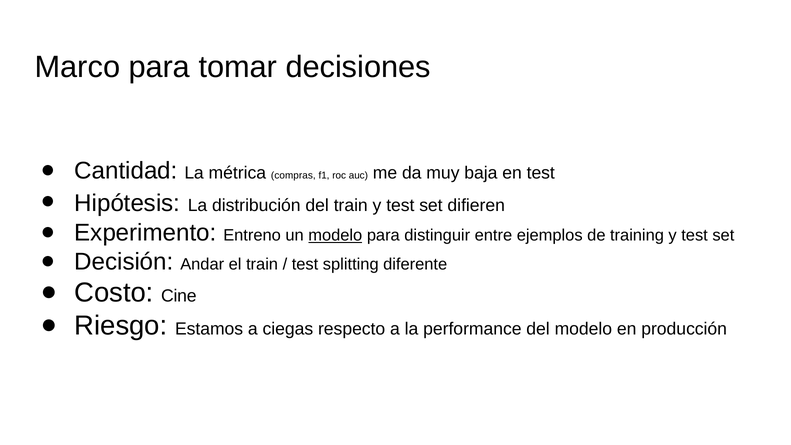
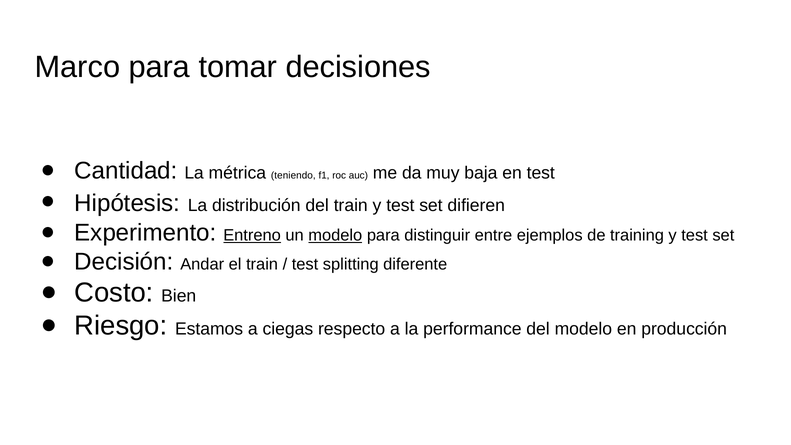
compras: compras -> teniendo
Entreno underline: none -> present
Cine: Cine -> Bien
